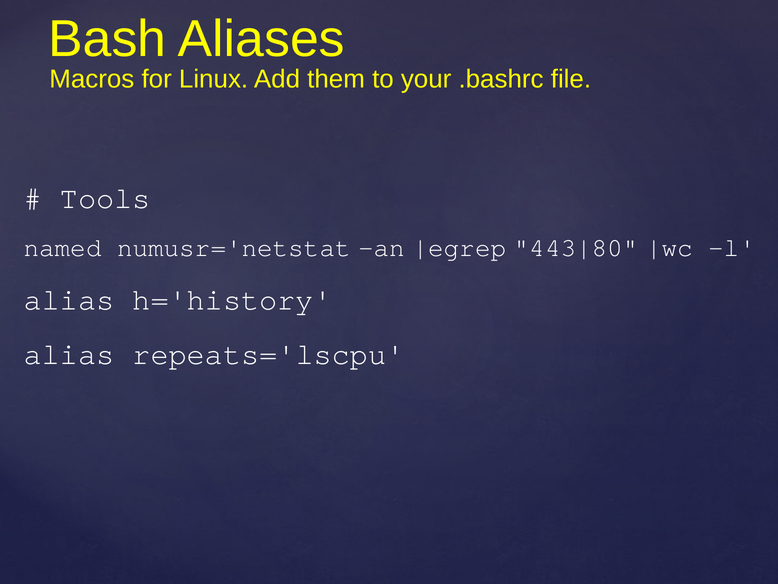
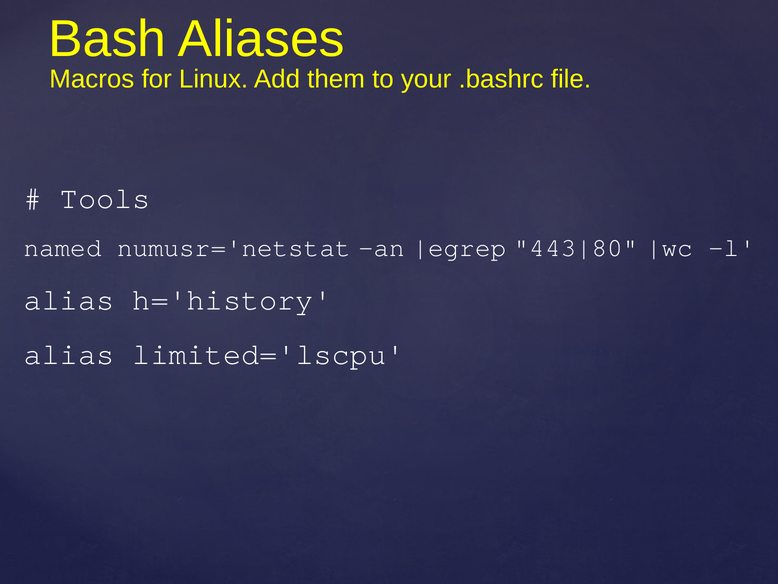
repeats='lscpu: repeats='lscpu -> limited='lscpu
